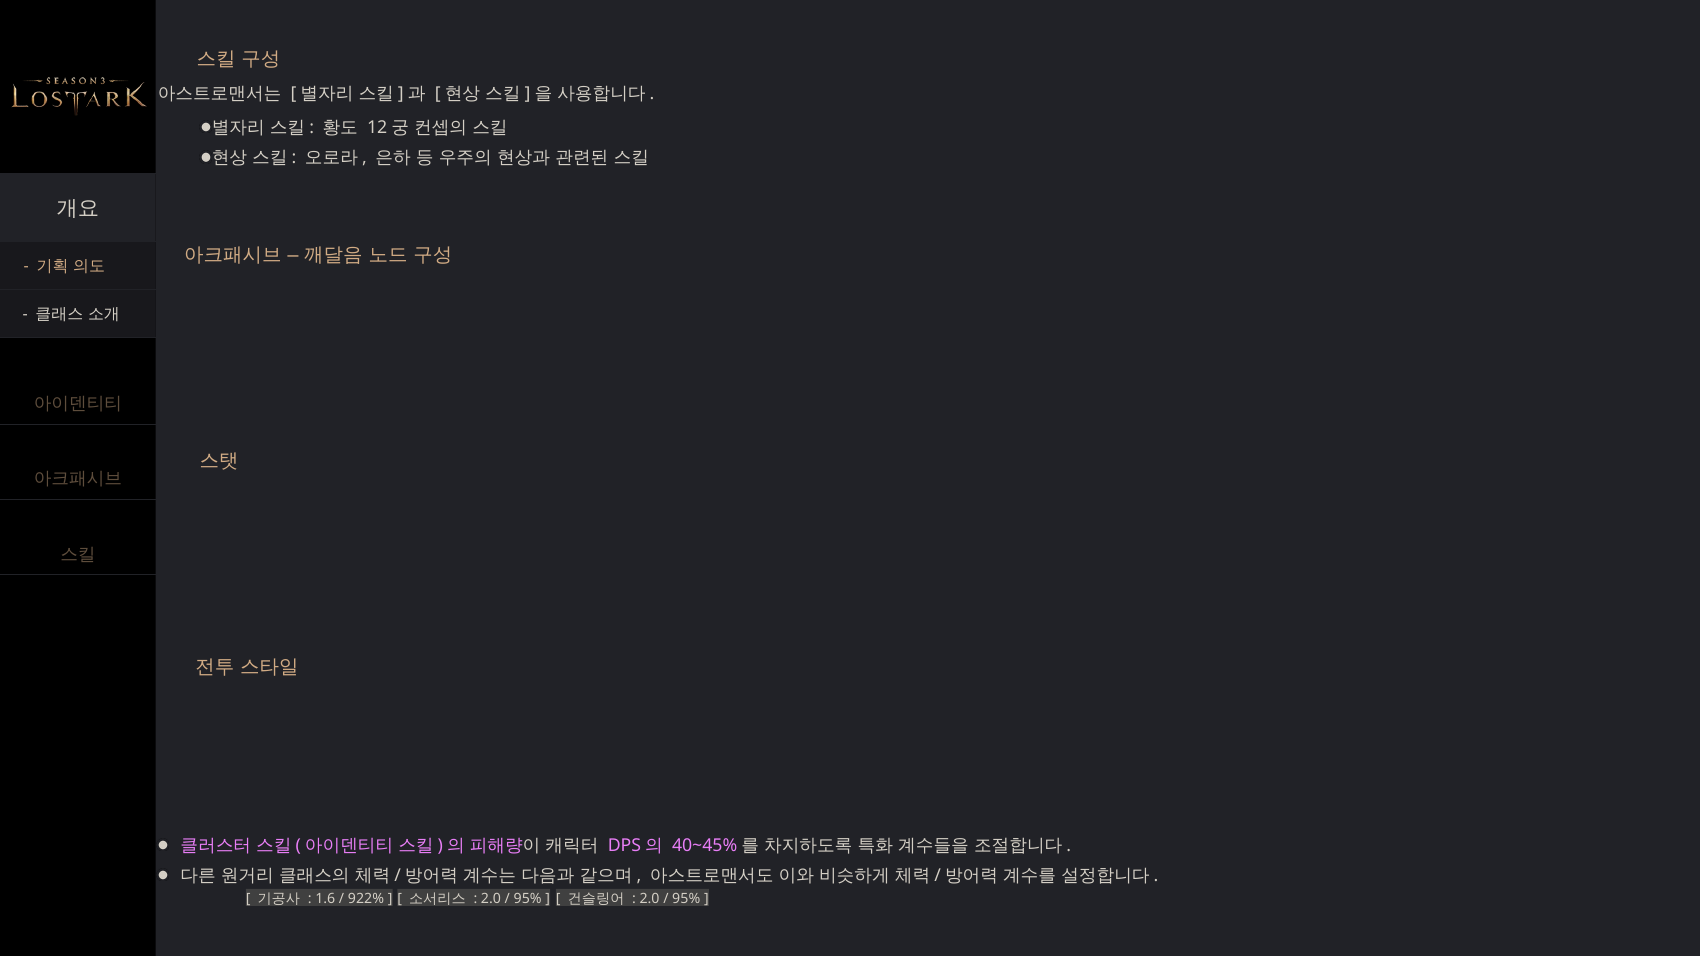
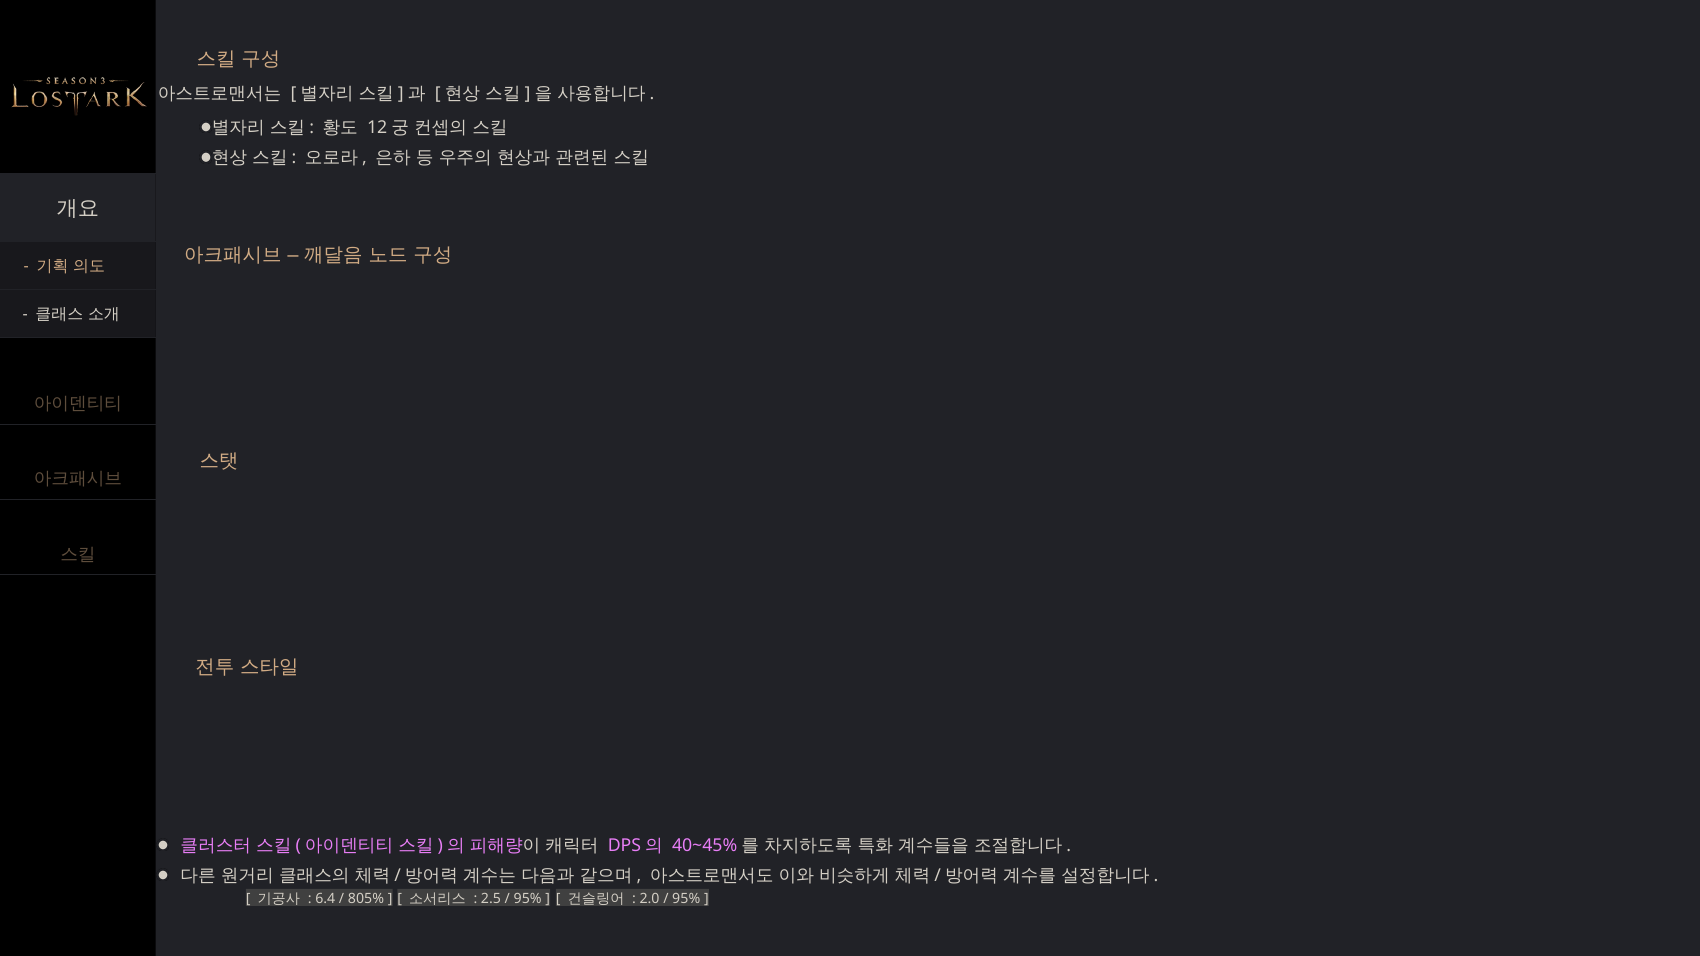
1.6: 1.6 -> 6.4
922%: 922% -> 805%
2.0 at (491, 899): 2.0 -> 2.5
